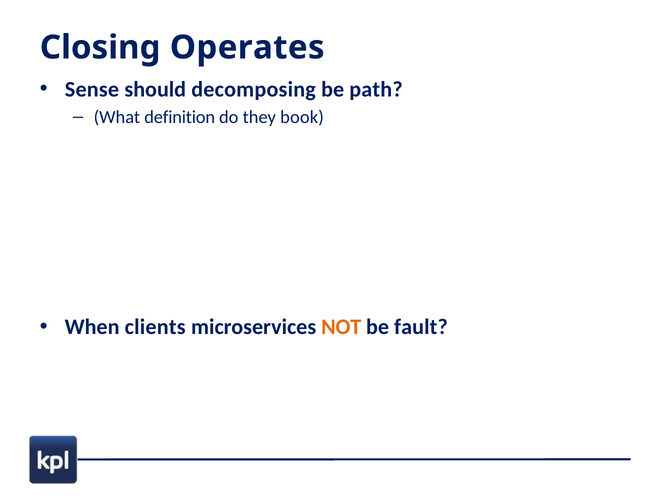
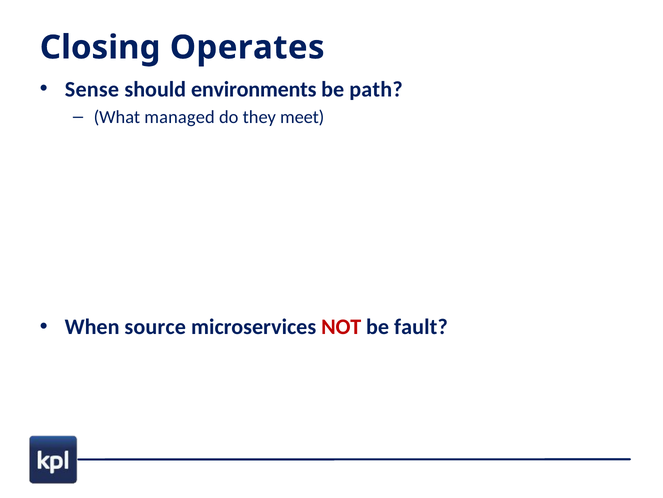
decomposing: decomposing -> environments
definition: definition -> managed
book: book -> meet
clients: clients -> source
NOT colour: orange -> red
